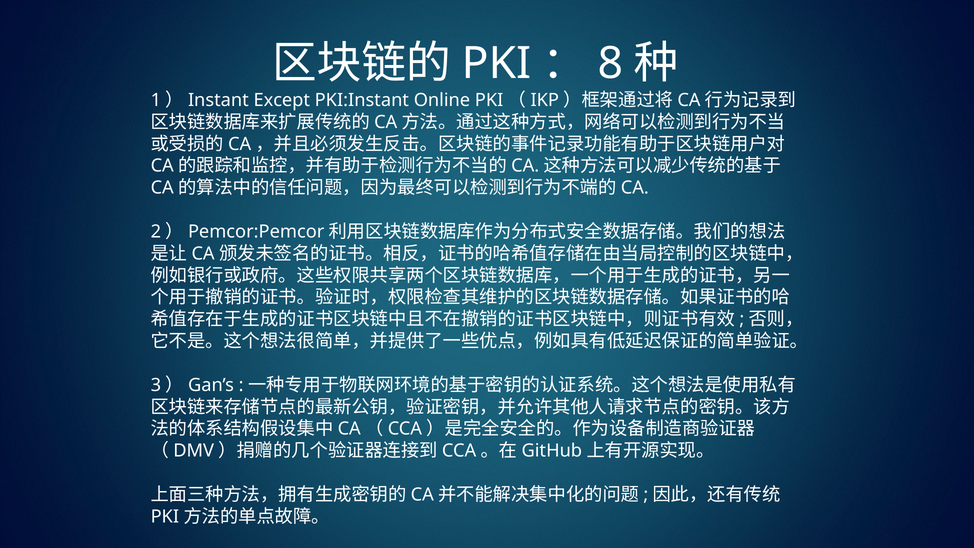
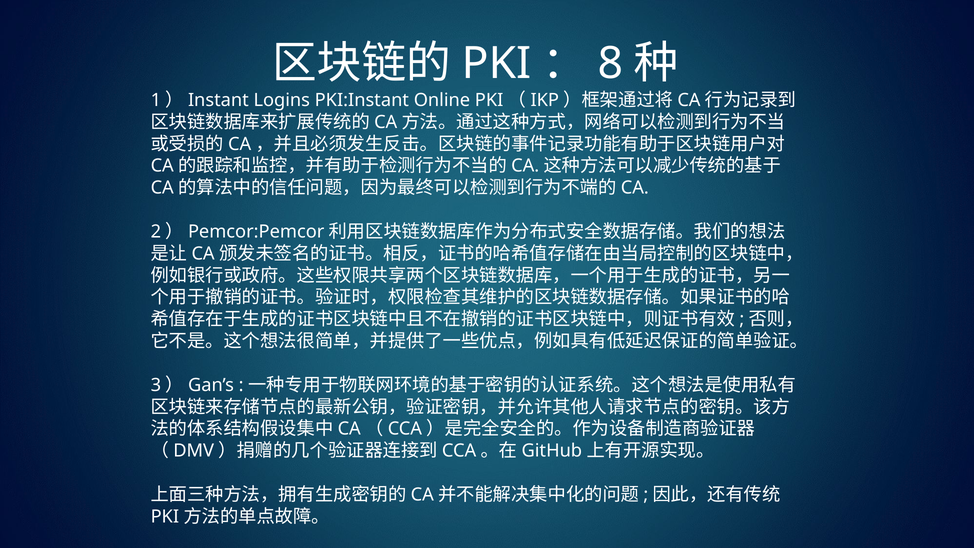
Except: Except -> Logins
